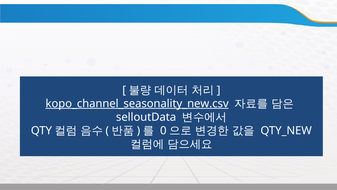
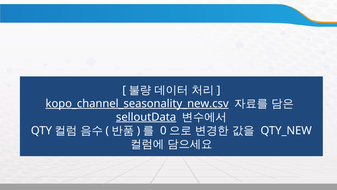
selloutData underline: none -> present
